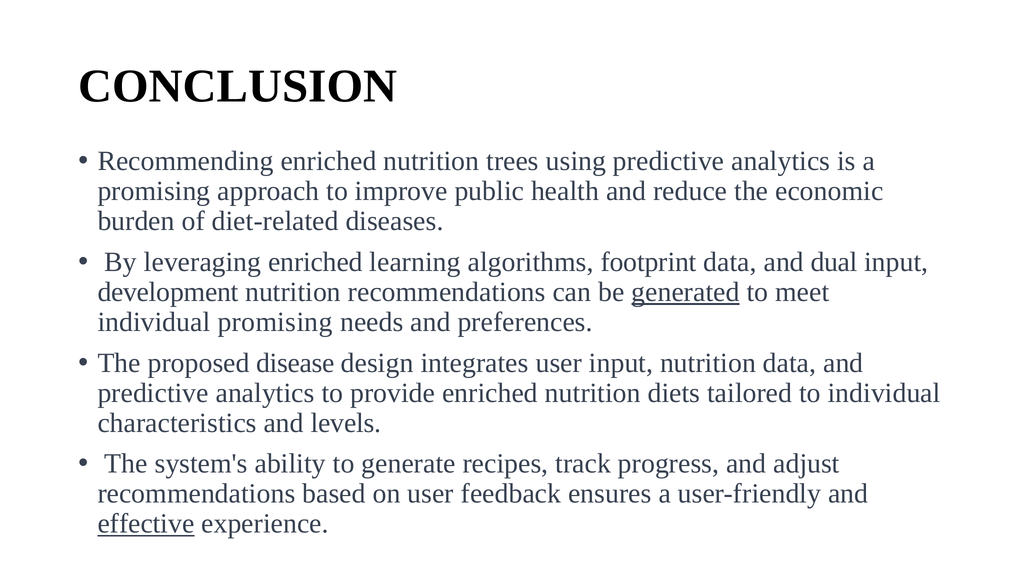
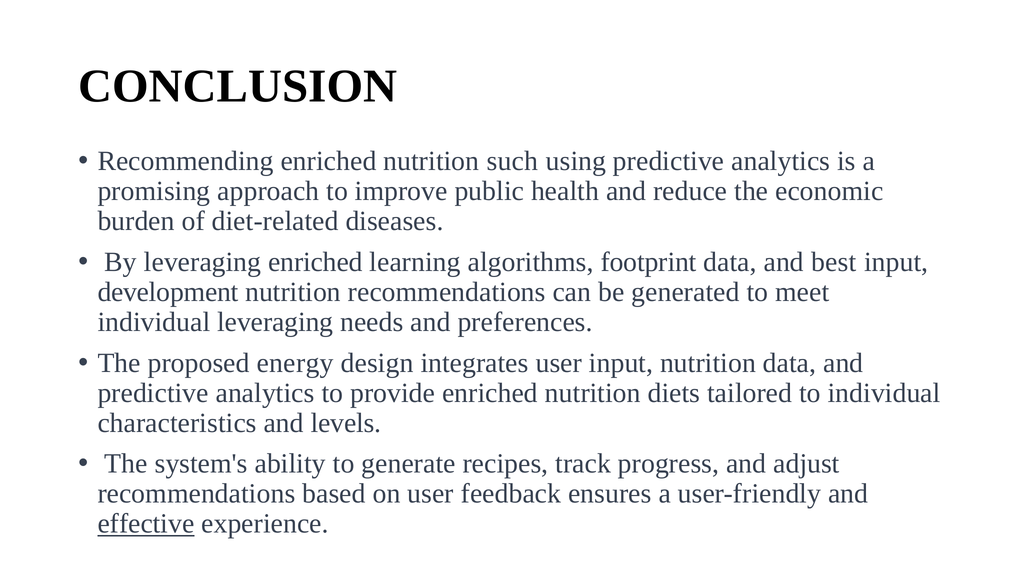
trees: trees -> such
dual: dual -> best
generated underline: present -> none
individual promising: promising -> leveraging
disease: disease -> energy
